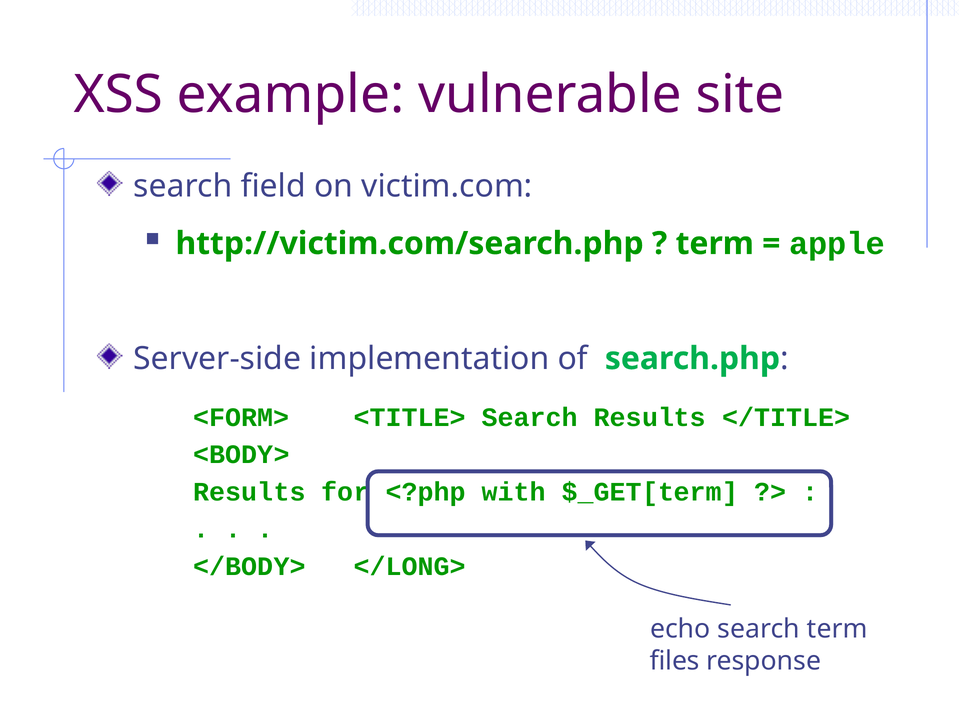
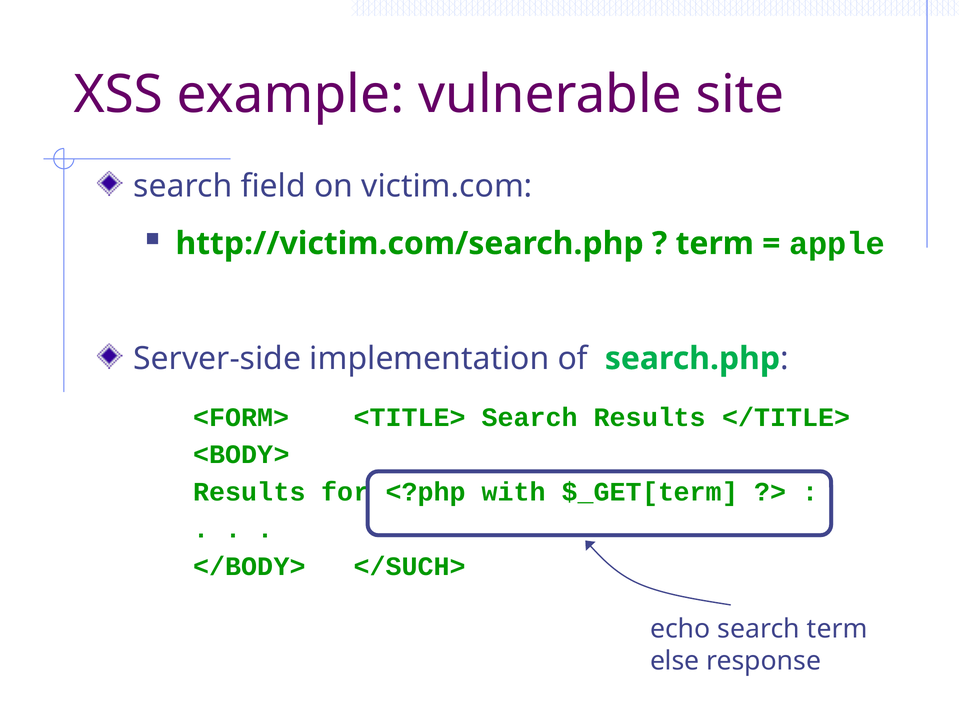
</LONG>: </LONG> -> </SUCH>
files: files -> else
